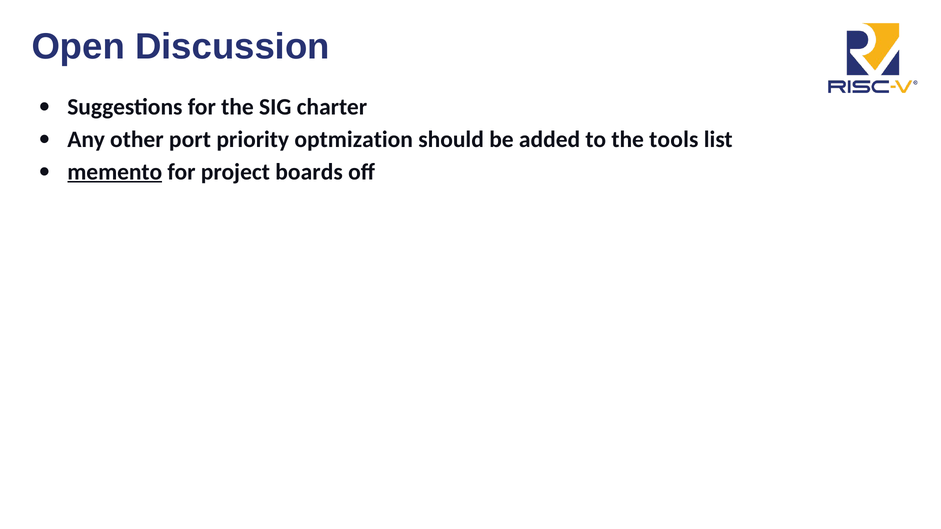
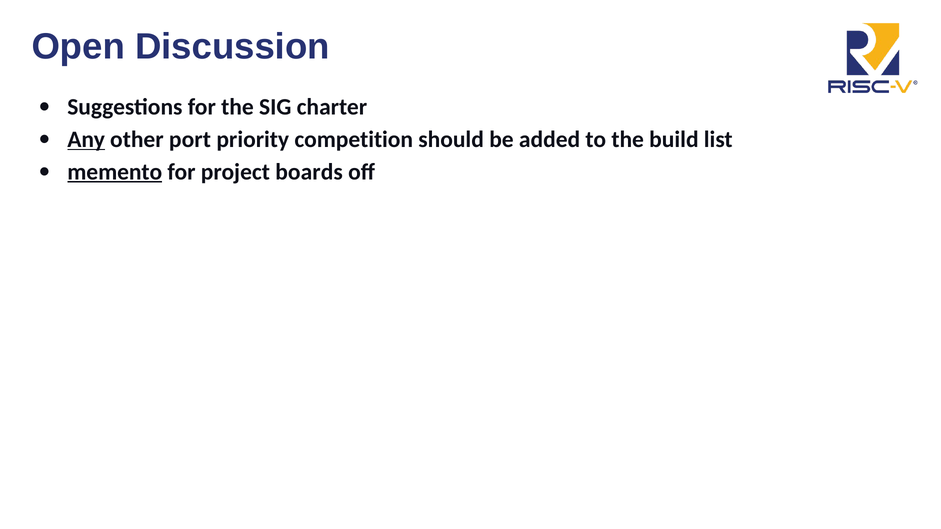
Any underline: none -> present
optmization: optmization -> competition
tools: tools -> build
